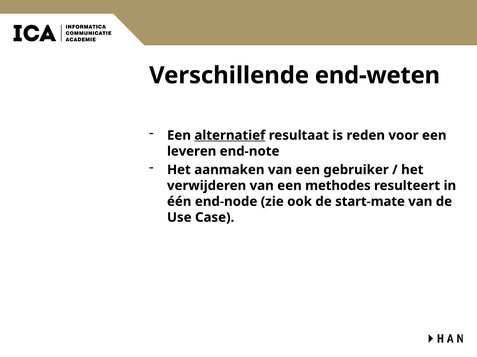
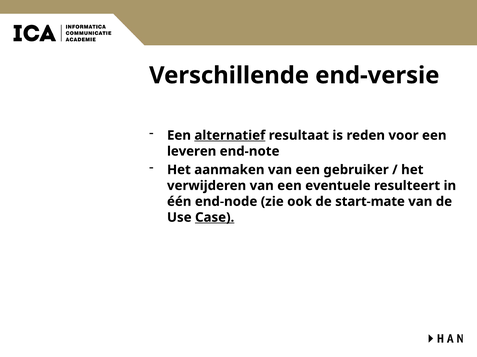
end-weten: end-weten -> end-versie
methodes: methodes -> eventuele
Case underline: none -> present
